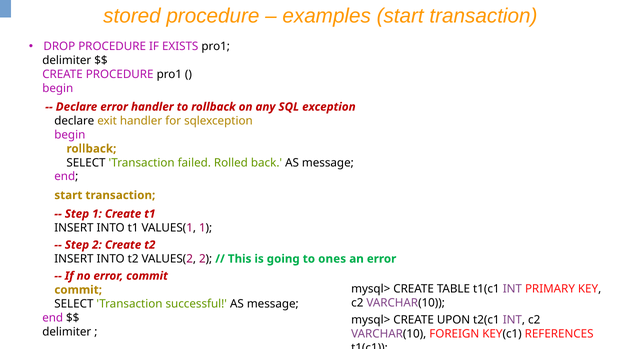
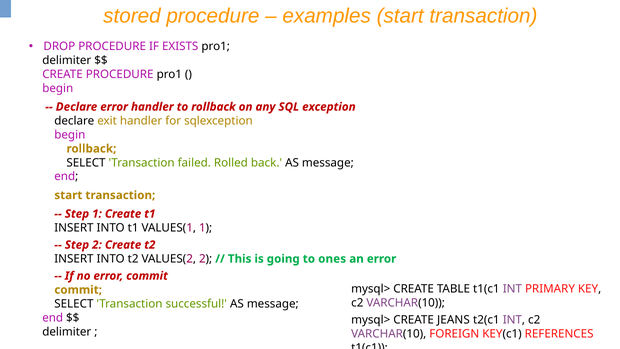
UPON: UPON -> JEANS
